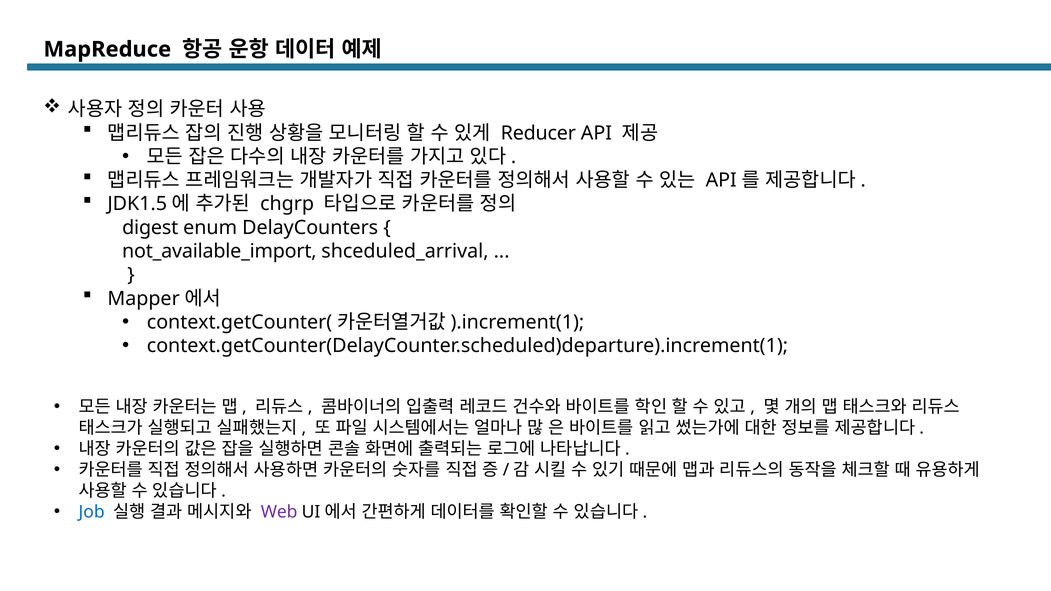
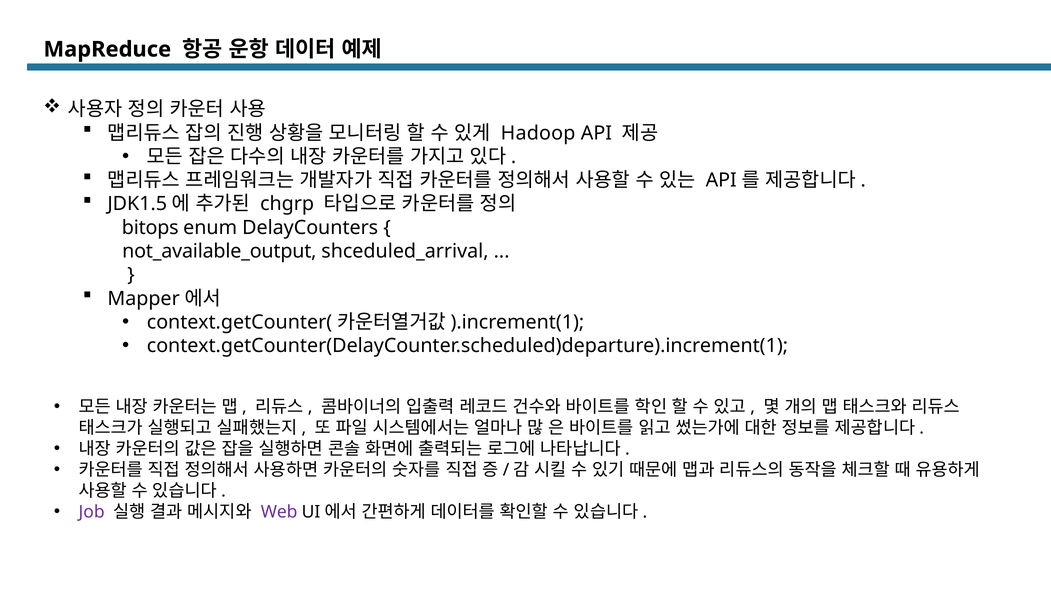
Reducer: Reducer -> Hadoop
digest: digest -> bitops
not_available_import: not_available_import -> not_available_output
Job colour: blue -> purple
